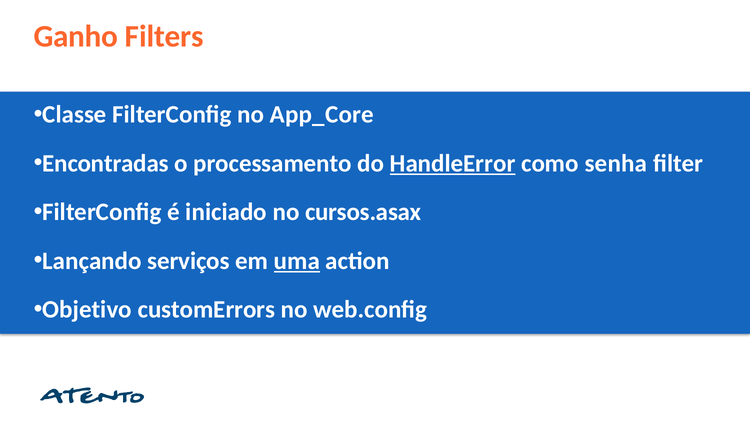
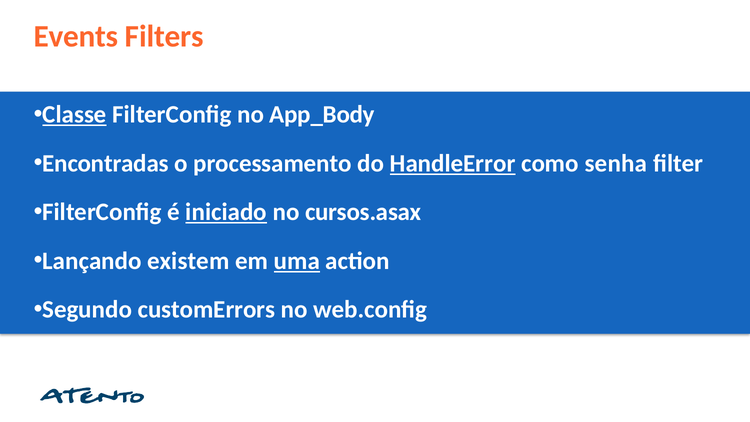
Ganho: Ganho -> Events
Classe underline: none -> present
App_Core: App_Core -> App_Body
iniciado underline: none -> present
serviços: serviços -> existem
Objetivo: Objetivo -> Segundo
